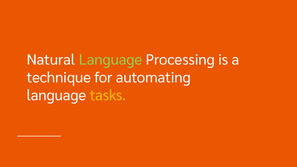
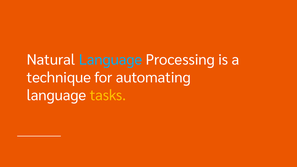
Language at (111, 60) colour: light green -> light blue
